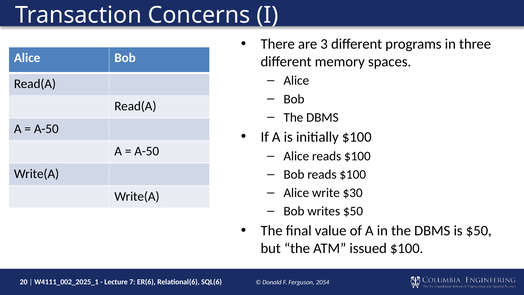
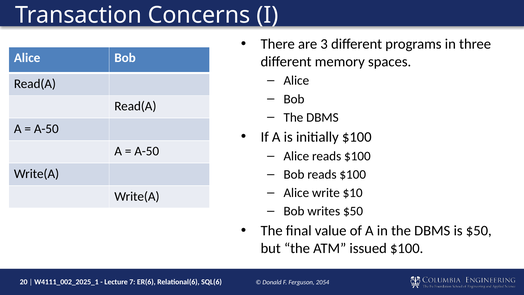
$30: $30 -> $10
